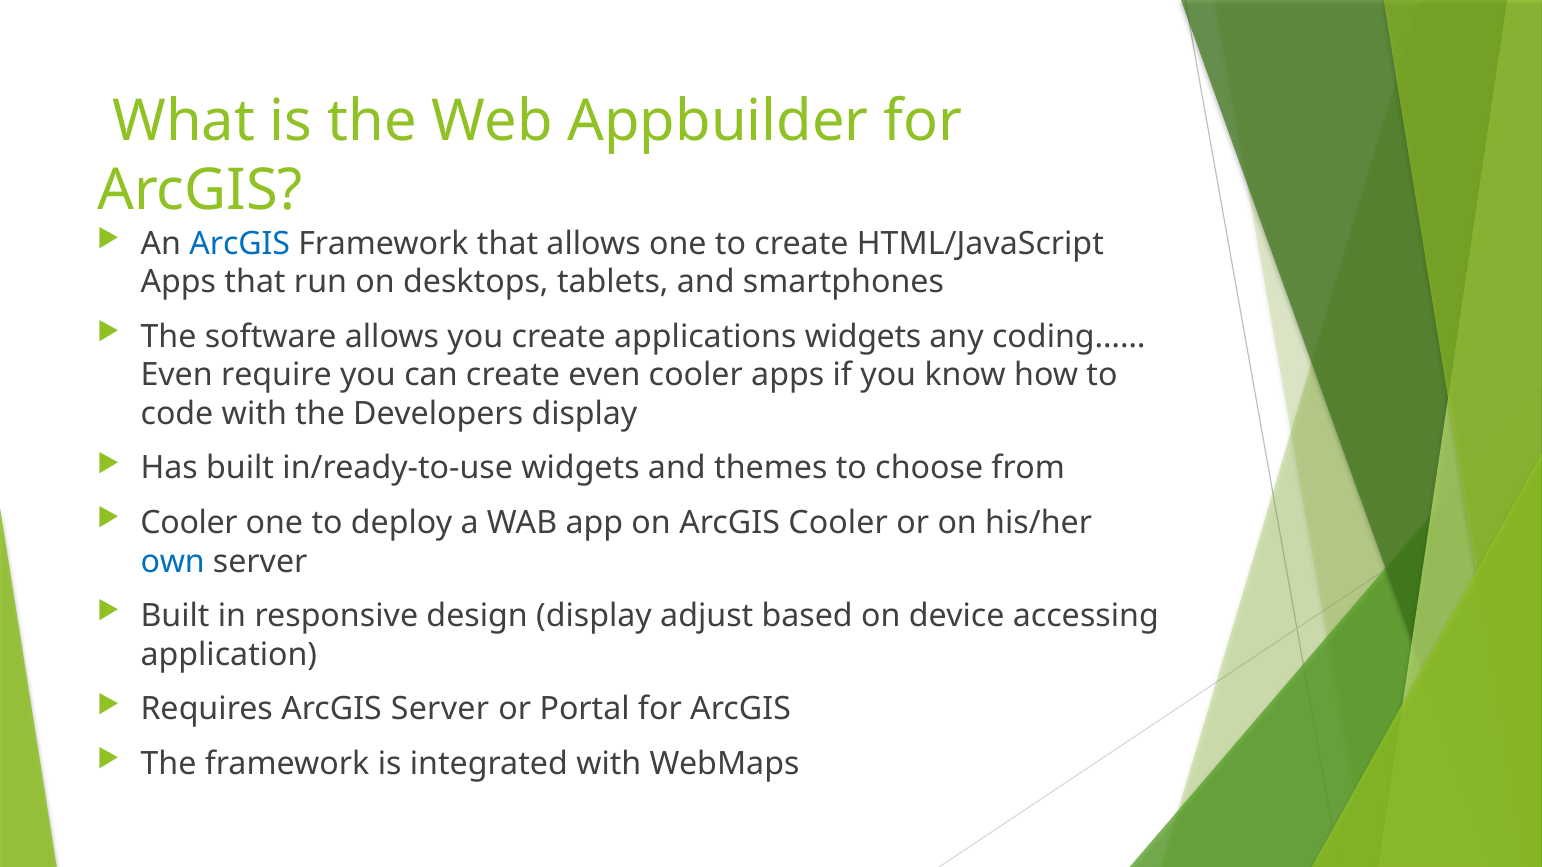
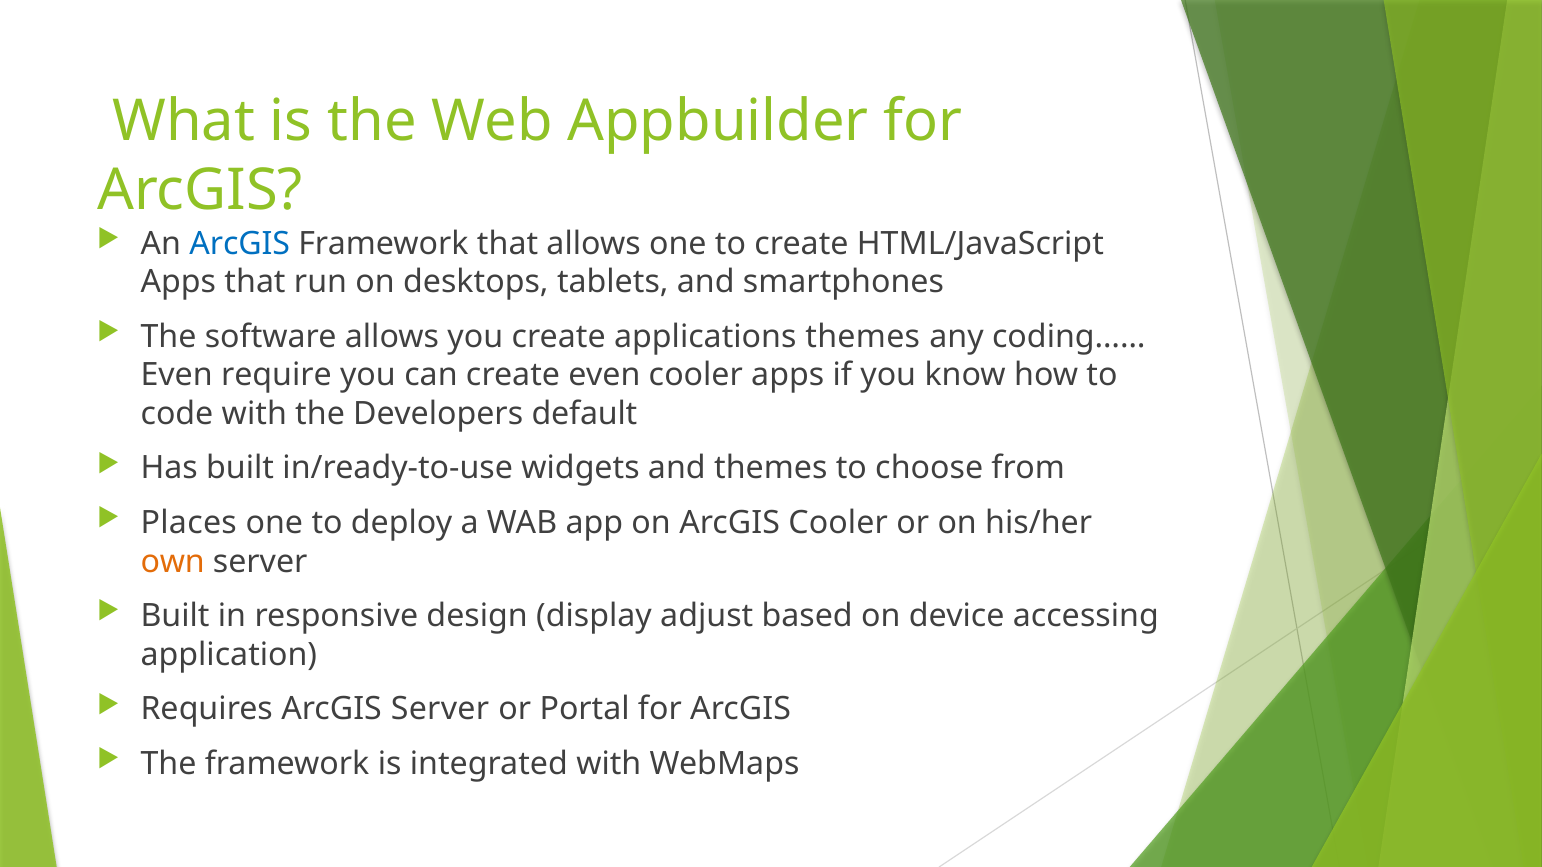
applications widgets: widgets -> themes
Developers display: display -> default
Cooler at (189, 523): Cooler -> Places
own colour: blue -> orange
